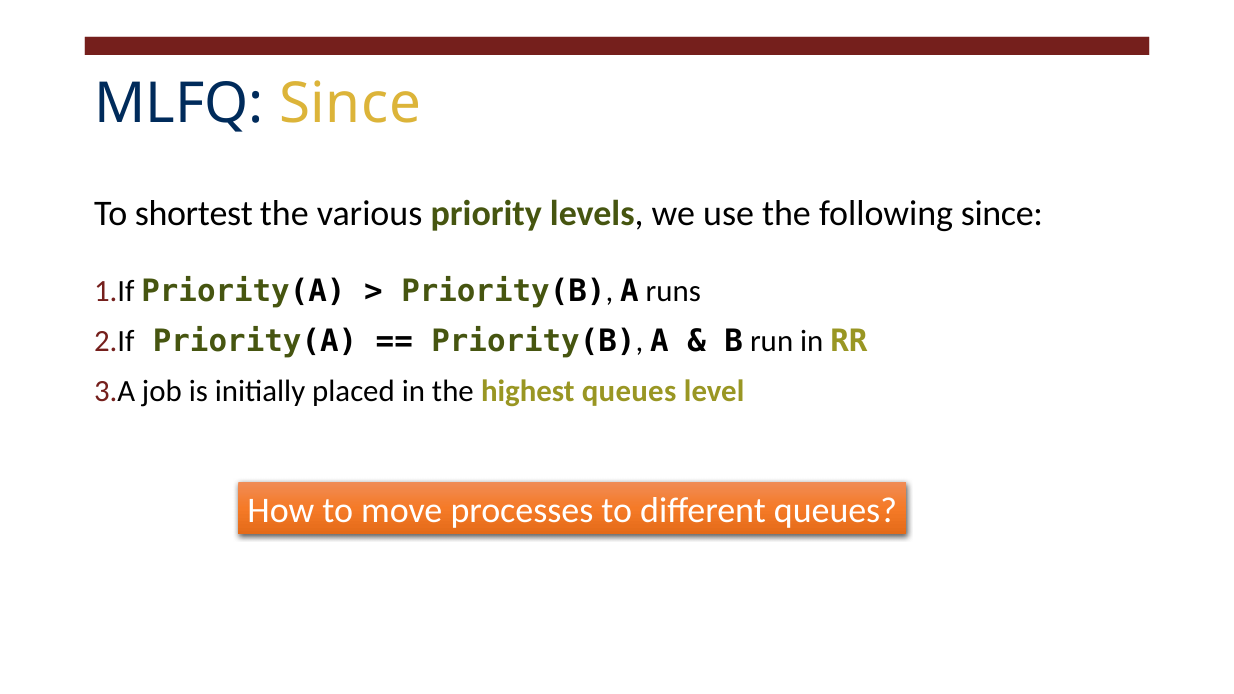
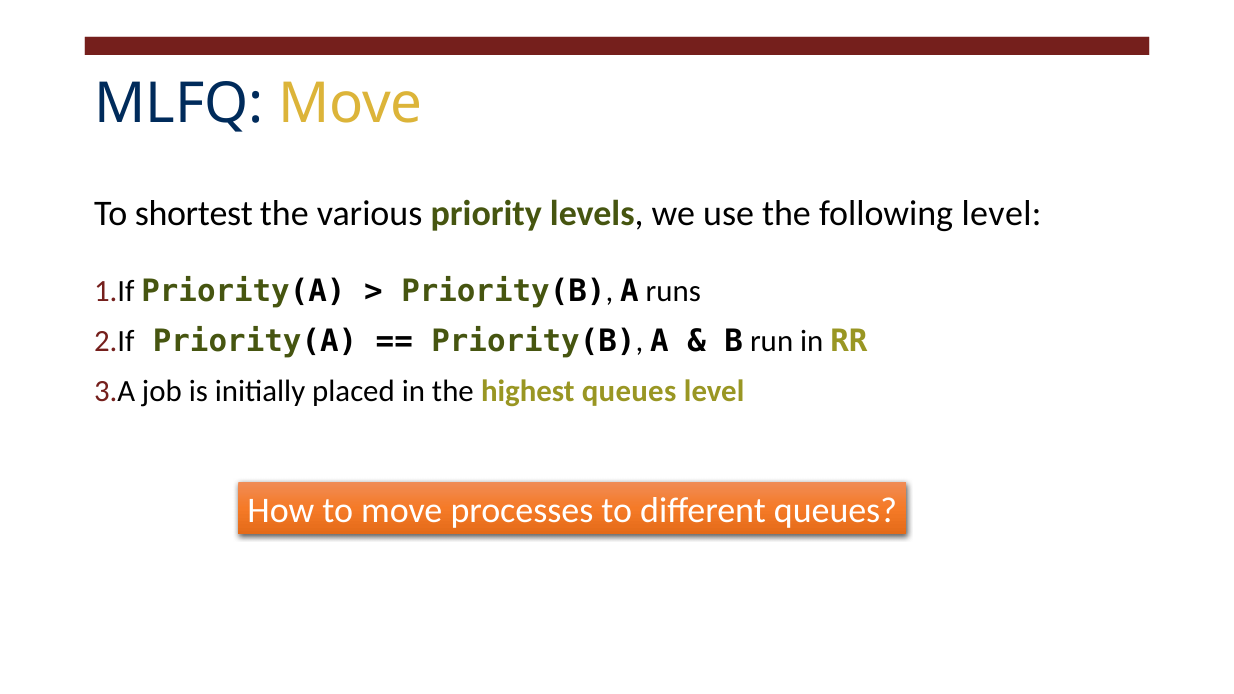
MLFQ Since: Since -> Move
following since: since -> level
